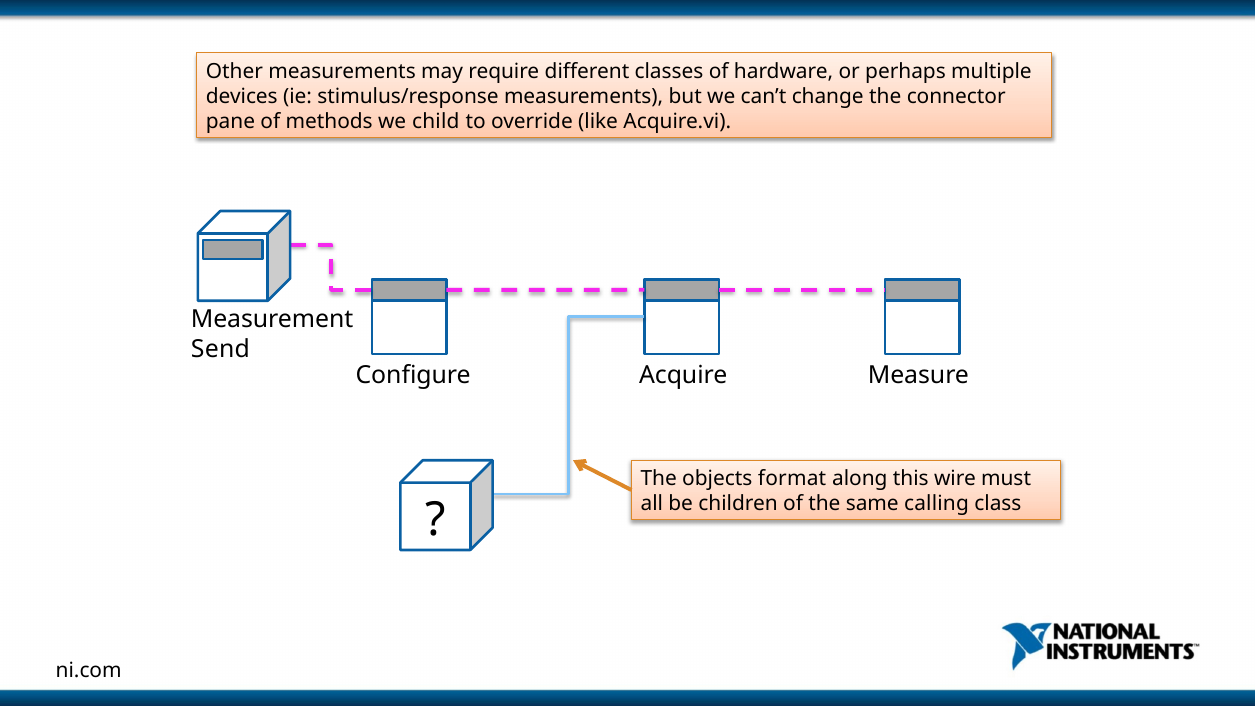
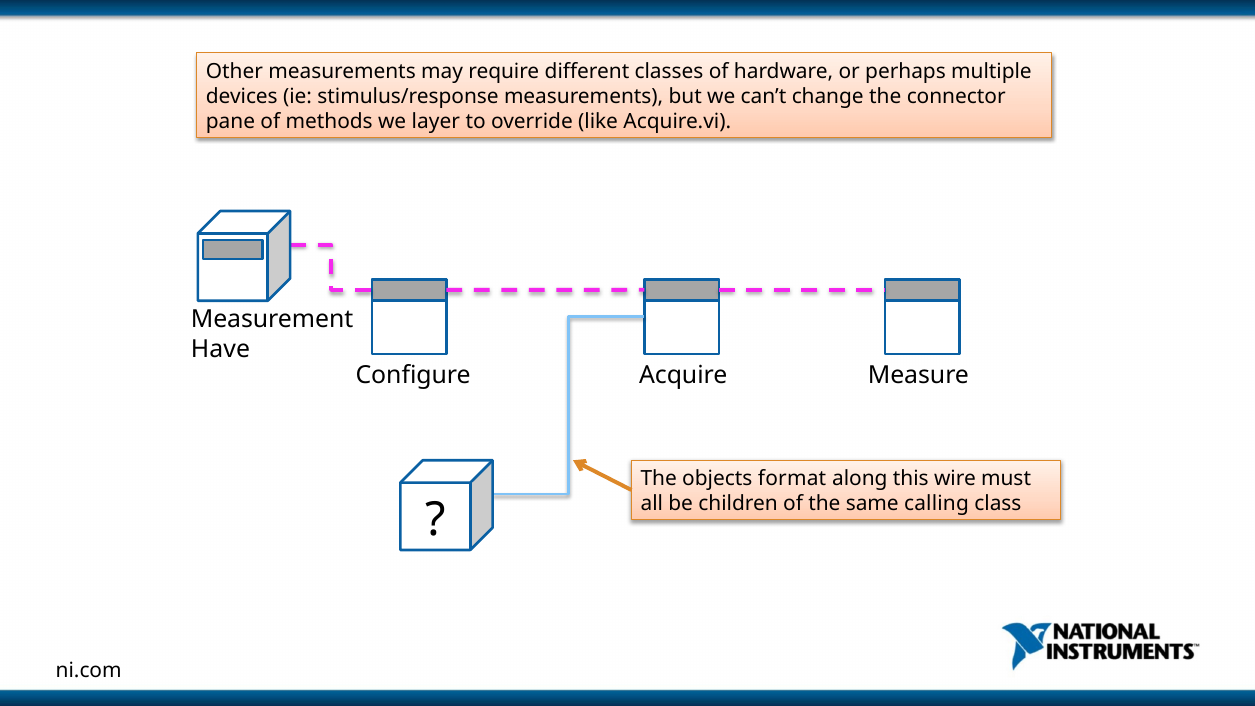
child: child -> layer
Send: Send -> Have
